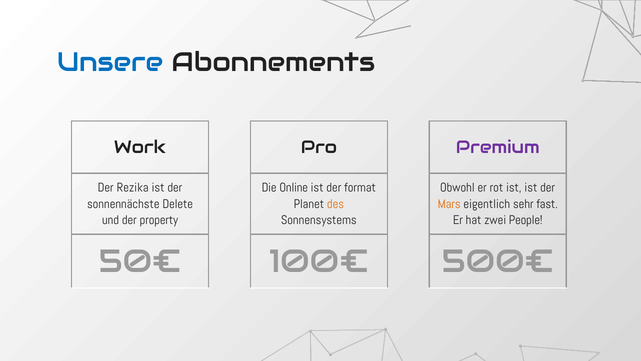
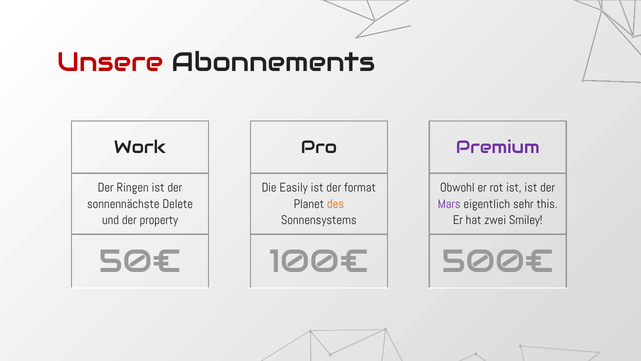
Unsere colour: blue -> red
Rezika: Rezika -> Ringen
Online: Online -> Easily
Mars colour: orange -> purple
fast: fast -> this
People: People -> Smiley
